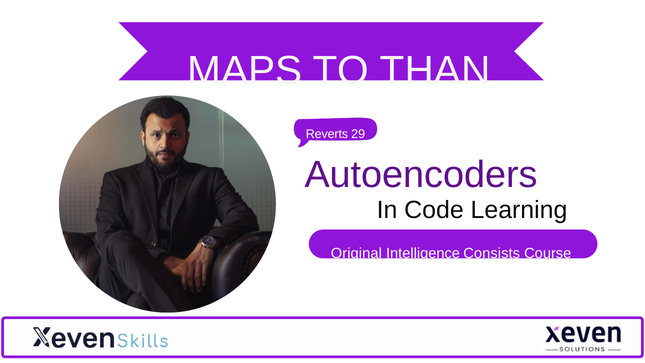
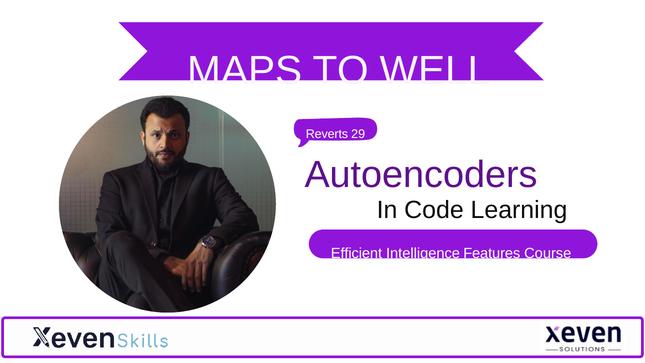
THAN: THAN -> WELL
Original: Original -> Efficient
Consists: Consists -> Features
